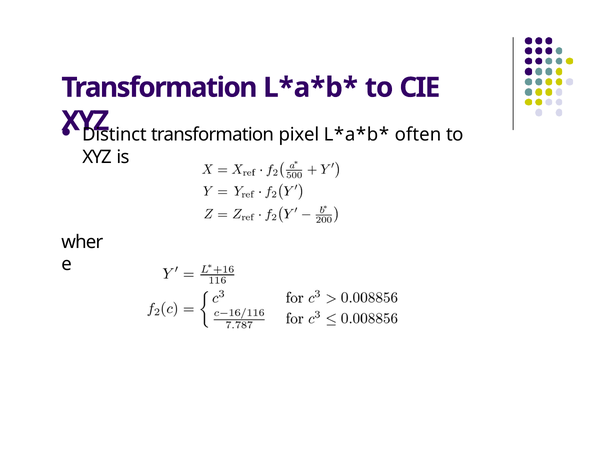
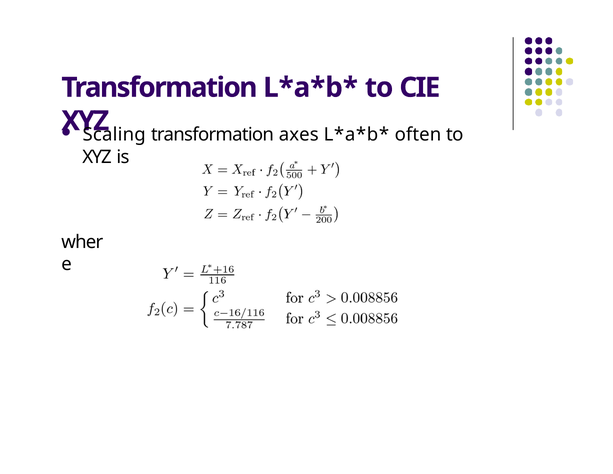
Distinct: Distinct -> Scaling
pixel: pixel -> axes
